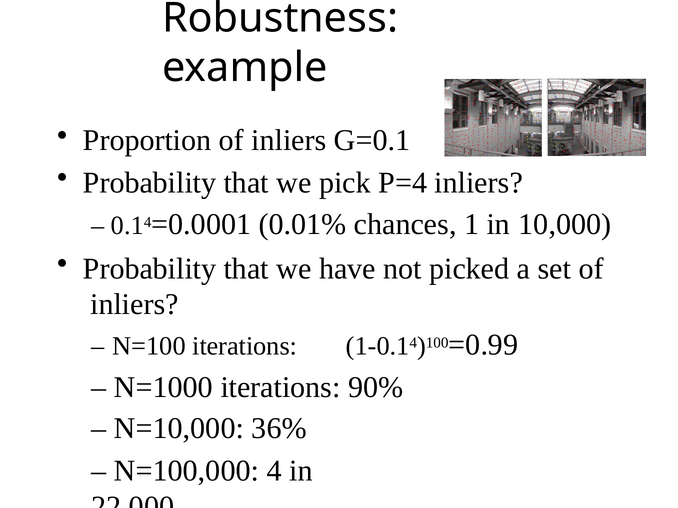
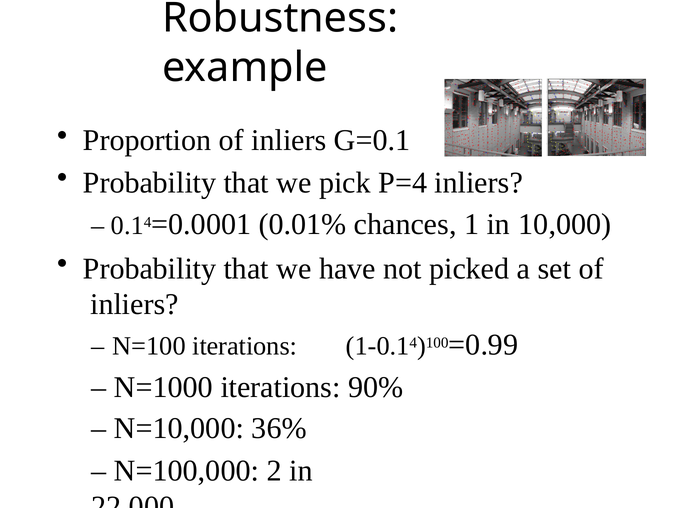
4: 4 -> 2
